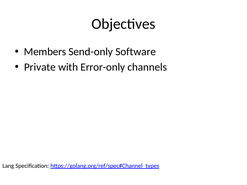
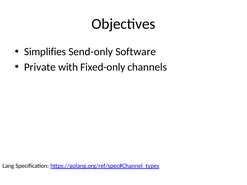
Members: Members -> Simplifies
Error-only: Error-only -> Fixed-only
